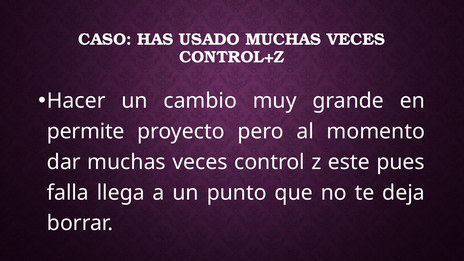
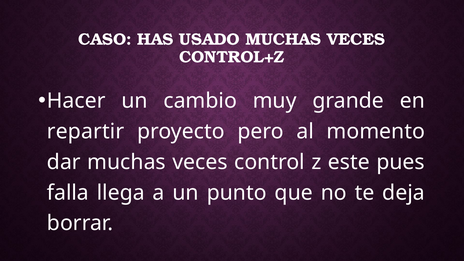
permite: permite -> repartir
